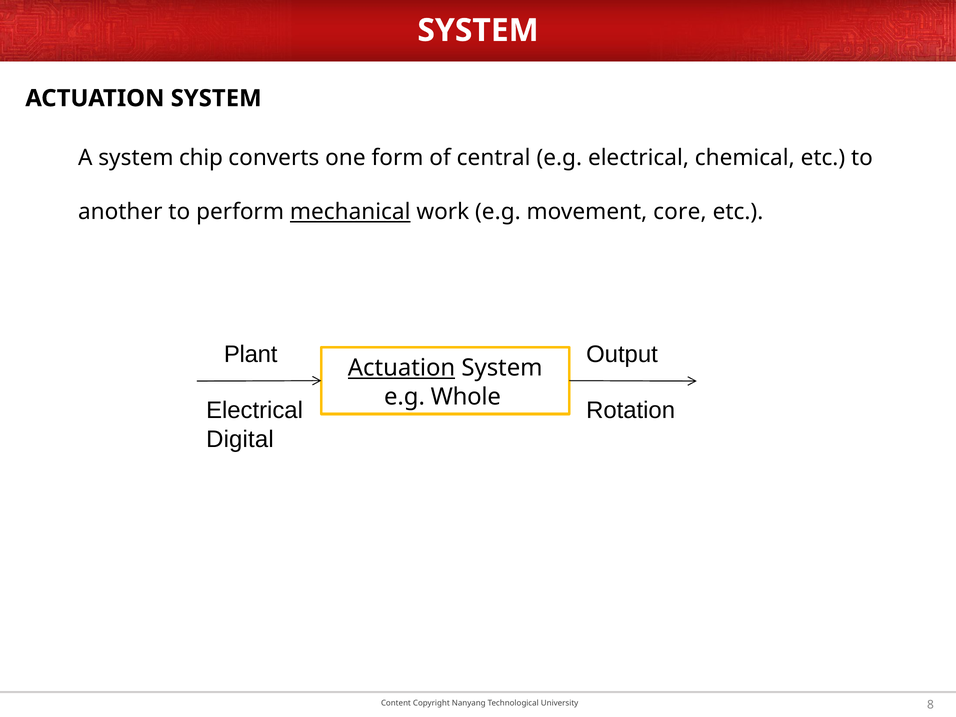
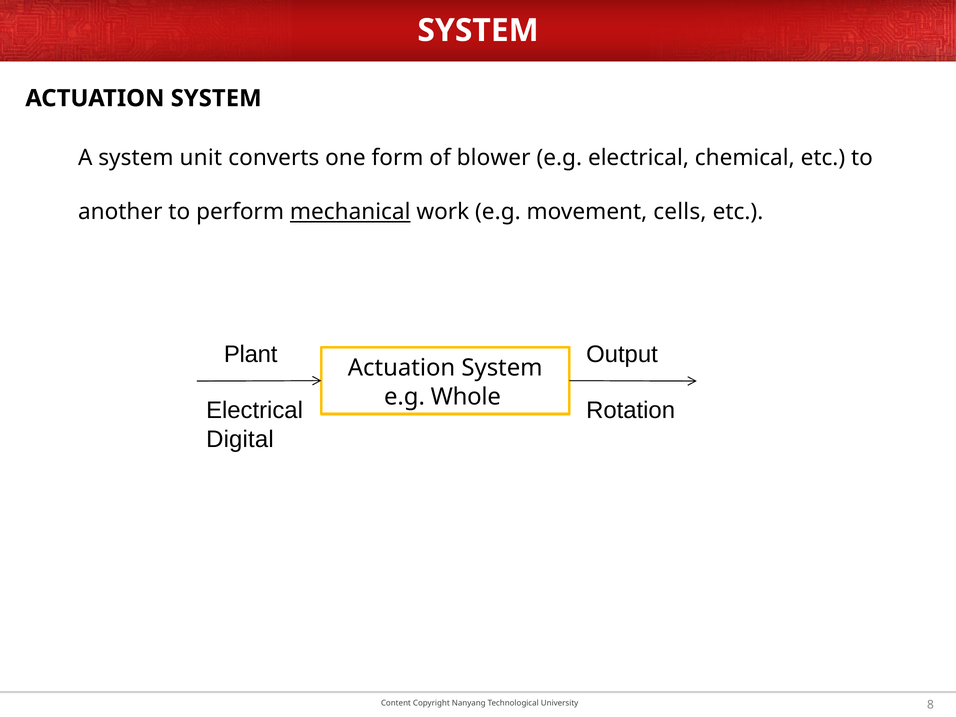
chip: chip -> unit
central: central -> blower
core: core -> cells
Actuation at (402, 368) underline: present -> none
